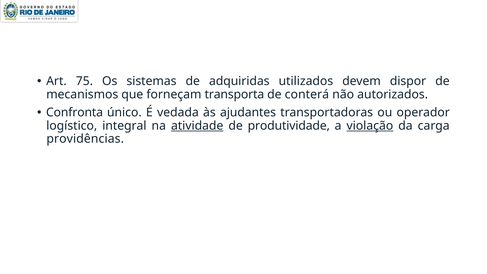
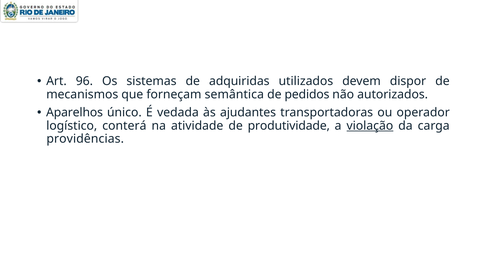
75: 75 -> 96
transporta: transporta -> semântica
conterá: conterá -> pedidos
Confronta: Confronta -> Aparelhos
integral: integral -> conterá
atividade underline: present -> none
